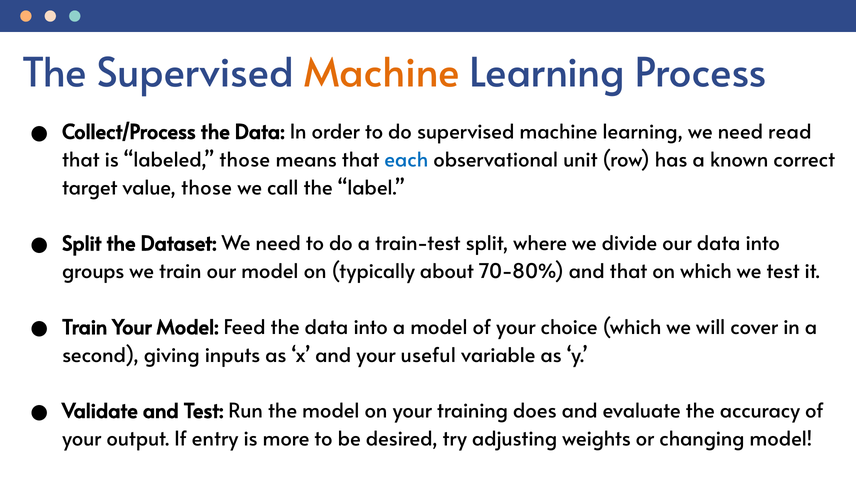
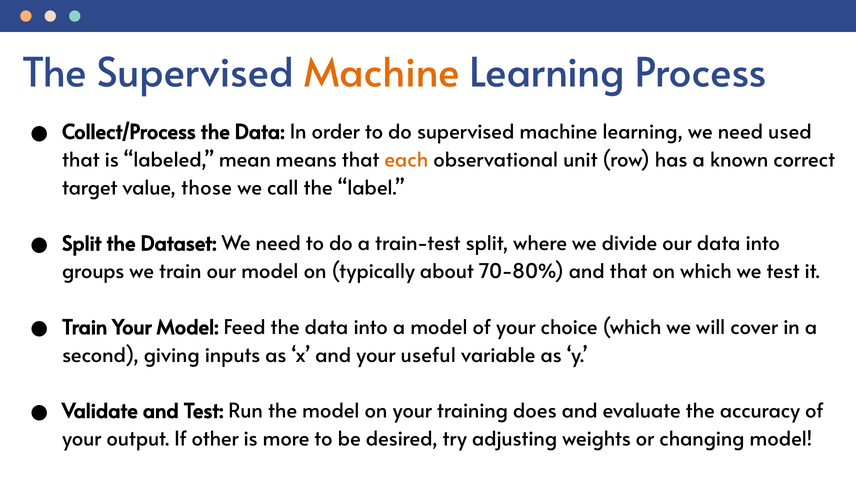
read: read -> used
labeled those: those -> mean
each colour: blue -> orange
entry: entry -> other
